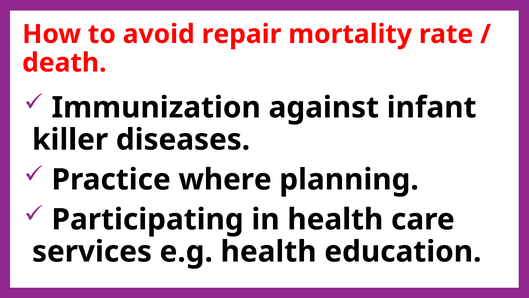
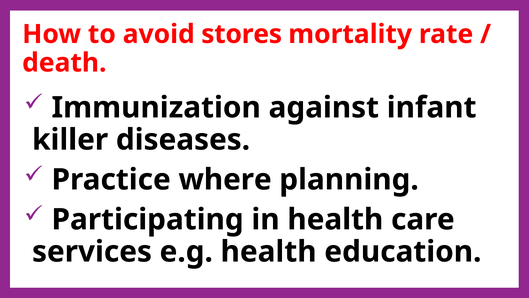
repair: repair -> stores
